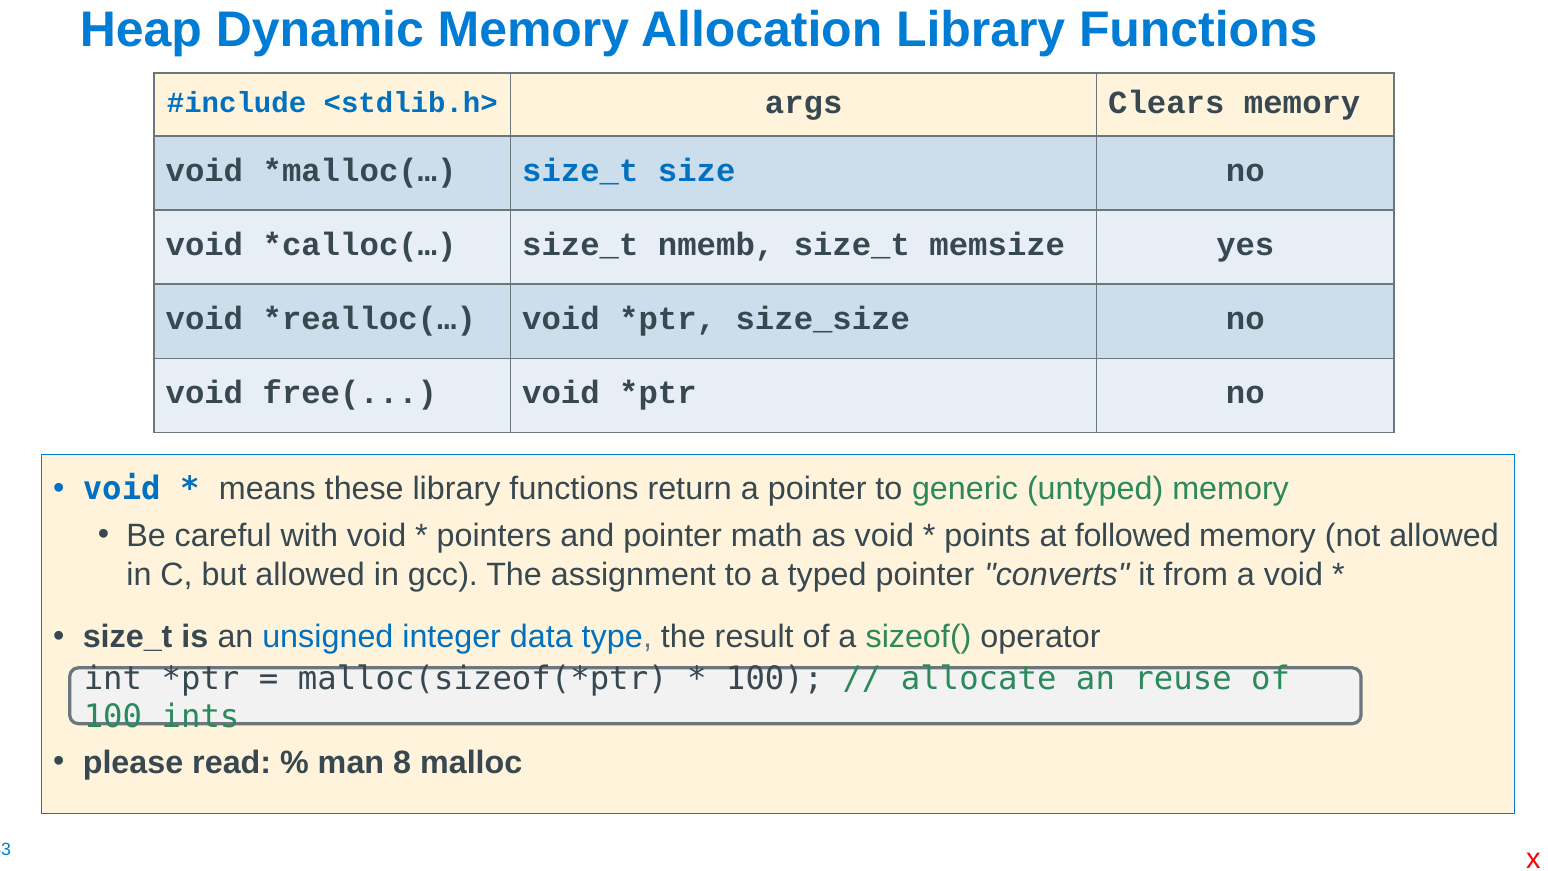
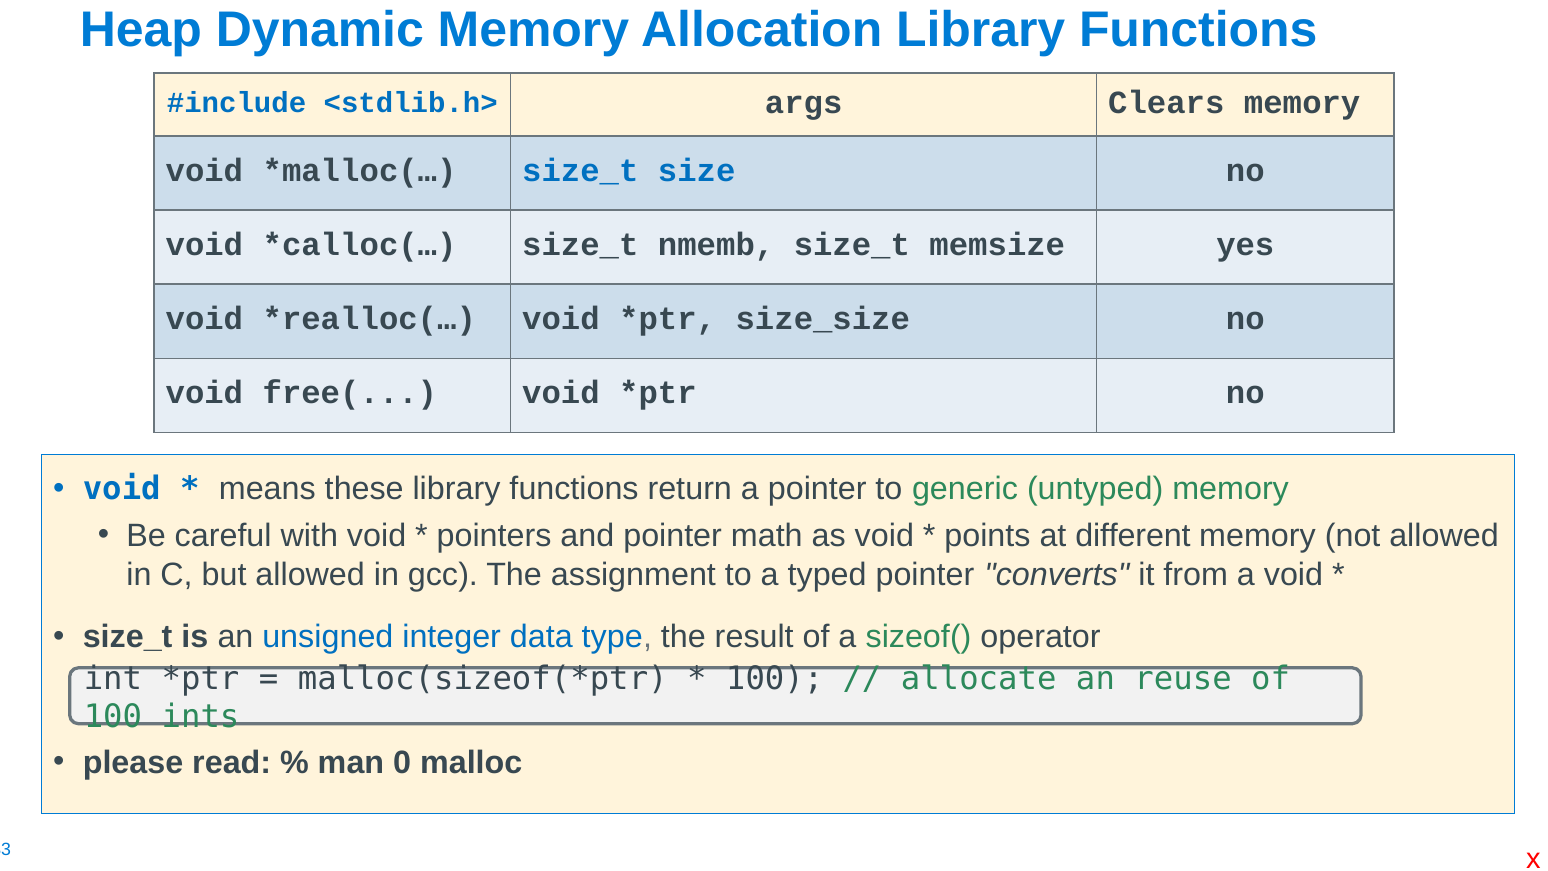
followed: followed -> different
8: 8 -> 0
